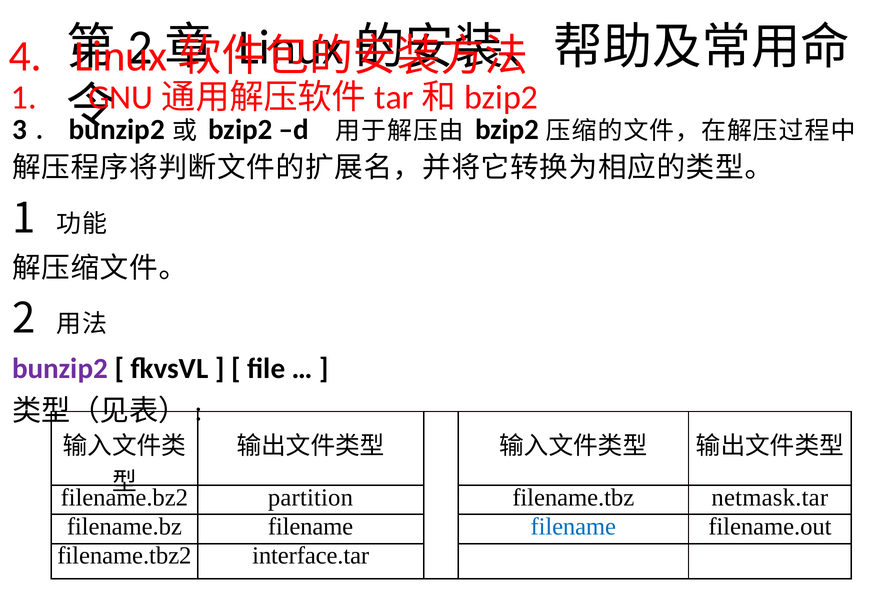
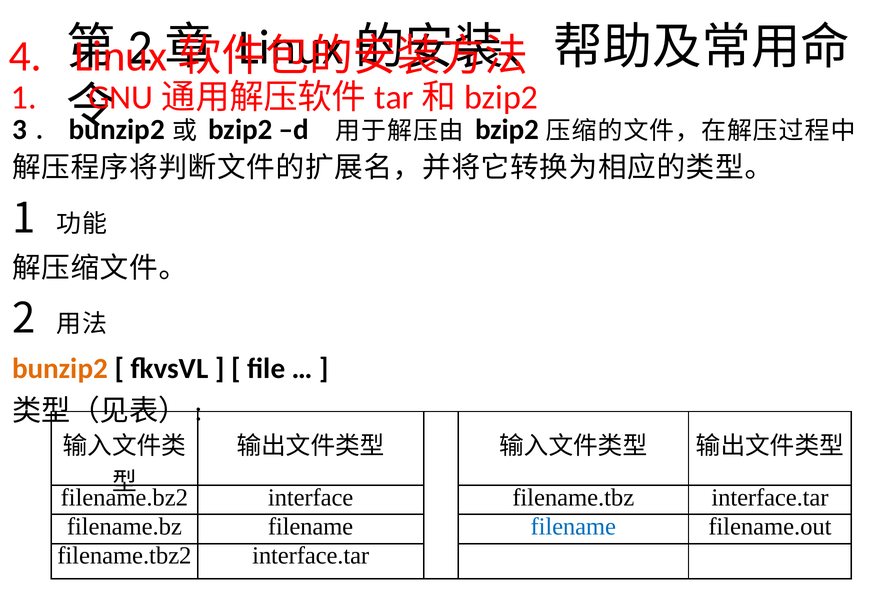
bunzip2 at (60, 369) colour: purple -> orange
partition: partition -> interface
filename.tbz netmask.tar: netmask.tar -> interface.tar
